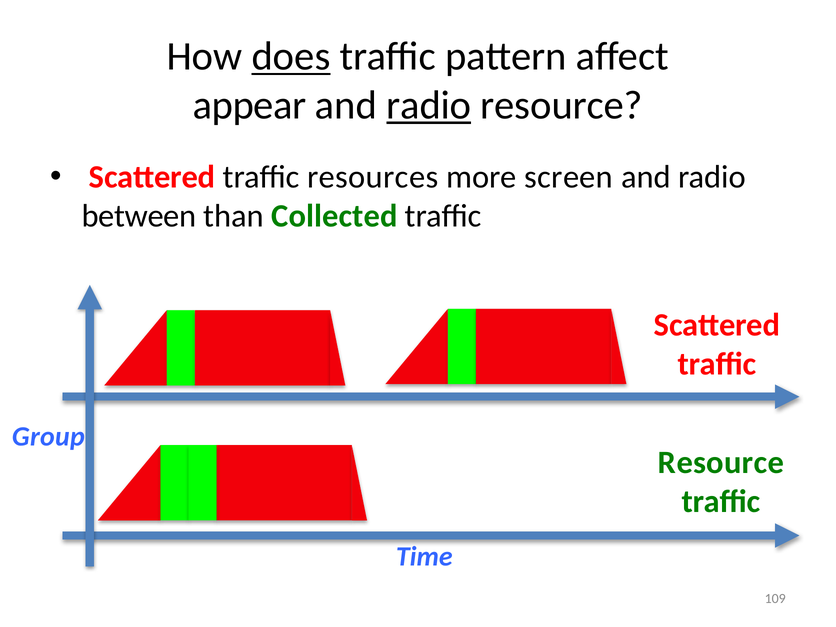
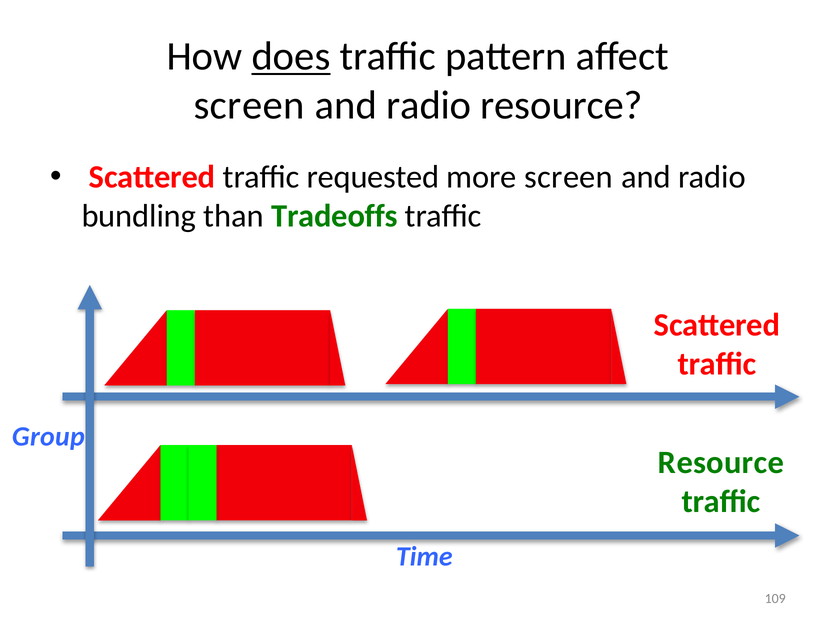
appear at (250, 105): appear -> screen
radio at (429, 105) underline: present -> none
resources: resources -> requested
between: between -> bundling
Collected: Collected -> Tradeoffs
